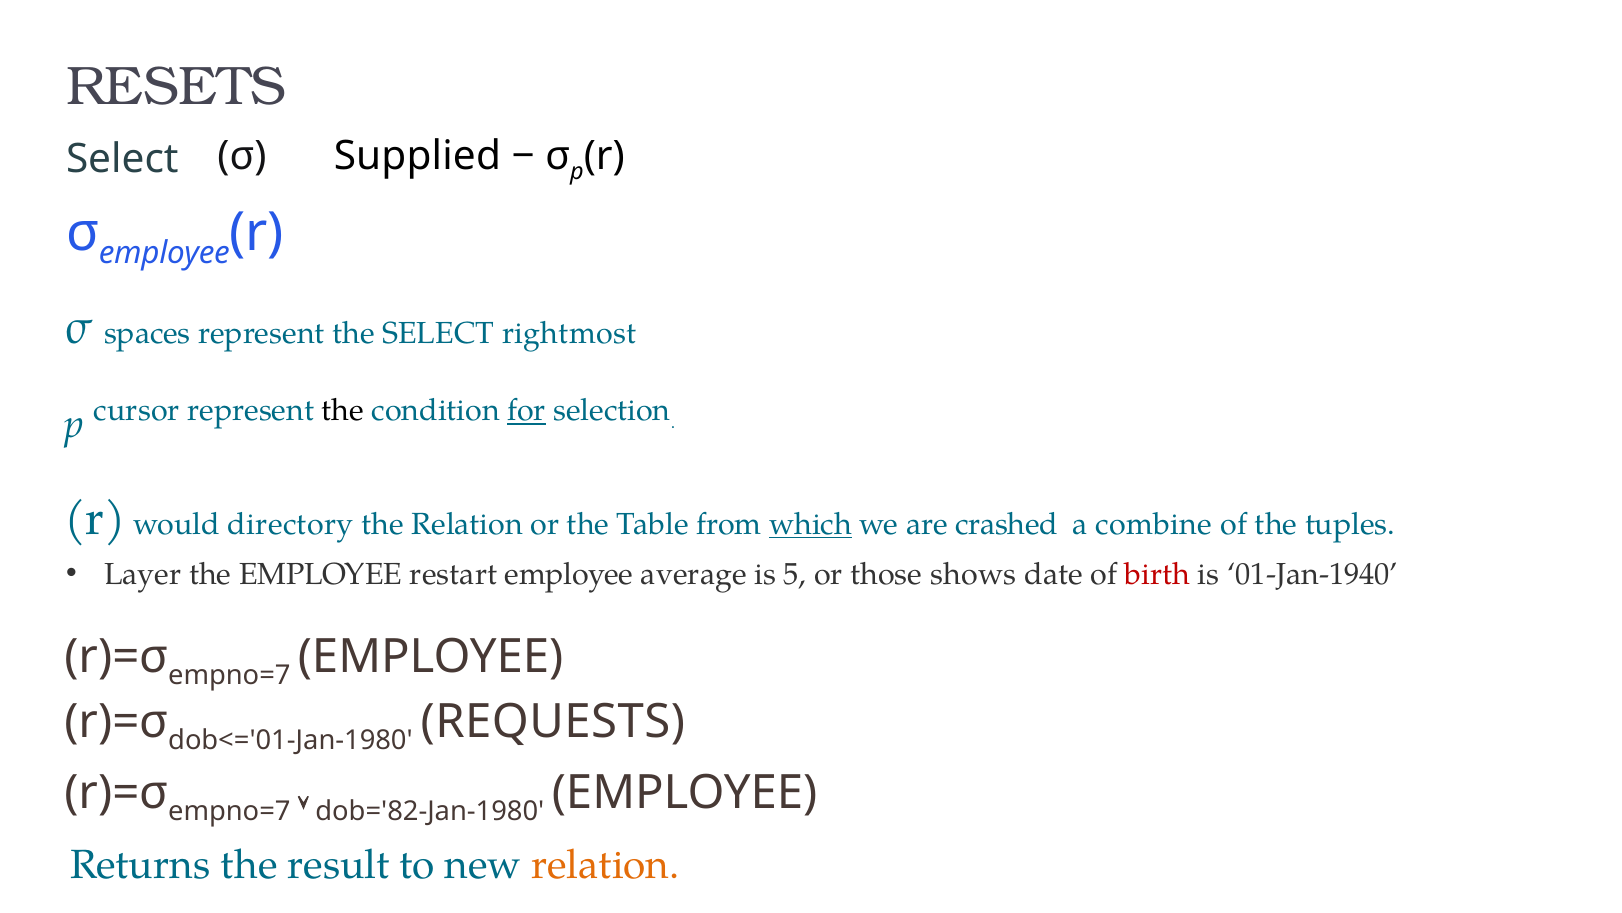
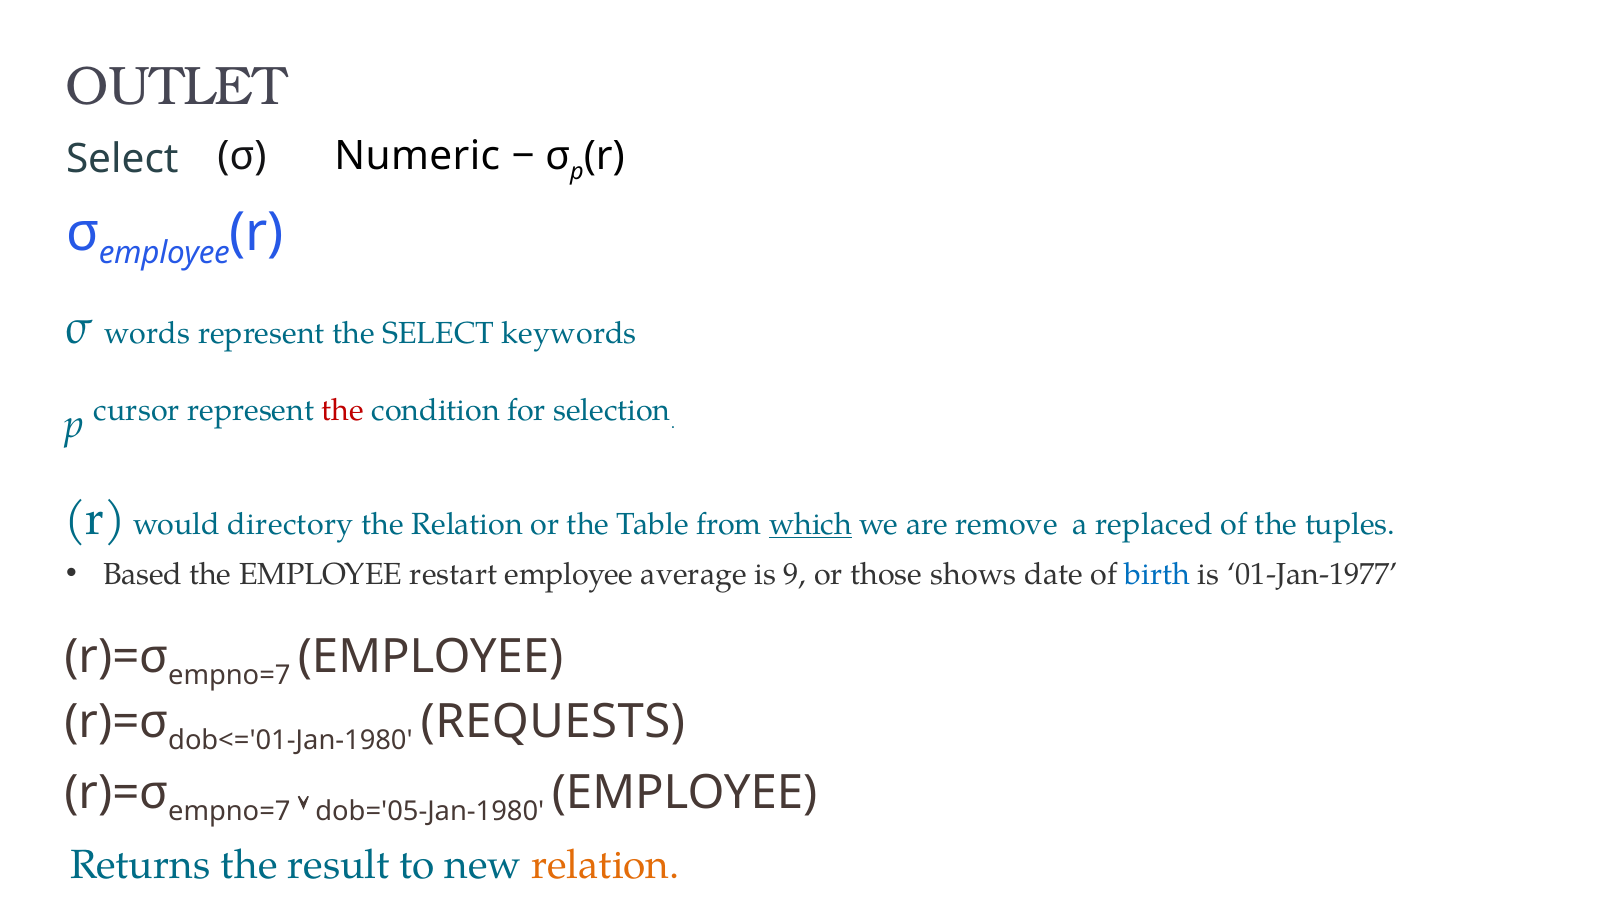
RESETS: RESETS -> OUTLET
Supplied: Supplied -> Numeric
spaces: spaces -> words
rightmost: rightmost -> keywords
the at (343, 411) colour: black -> red
for underline: present -> none
crashed: crashed -> remove
combine: combine -> replaced
Layer: Layer -> Based
5: 5 -> 9
birth colour: red -> blue
01-Jan-1940: 01-Jan-1940 -> 01-Jan-1977
dob='82-Jan-1980: dob='82-Jan-1980 -> dob='05-Jan-1980
